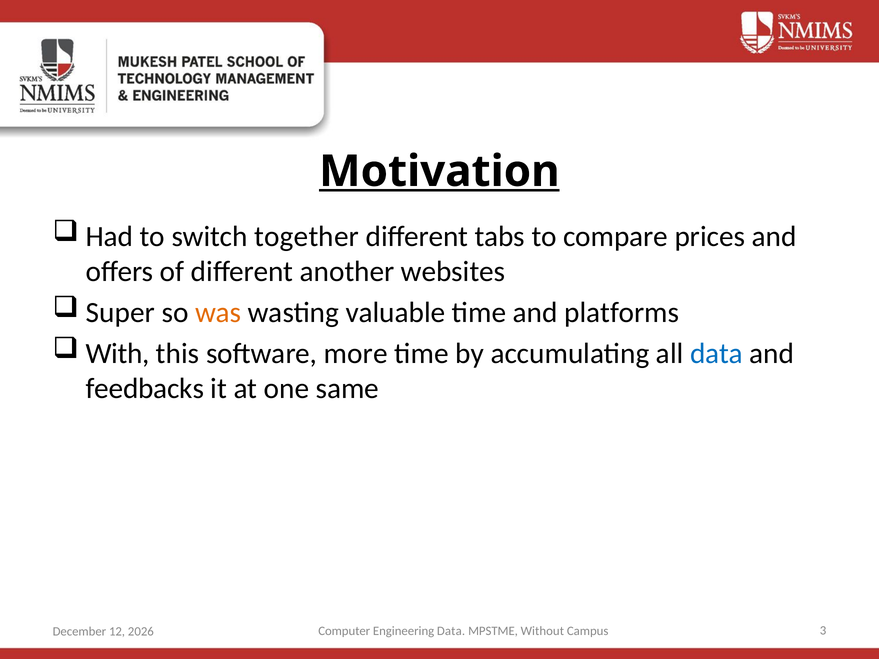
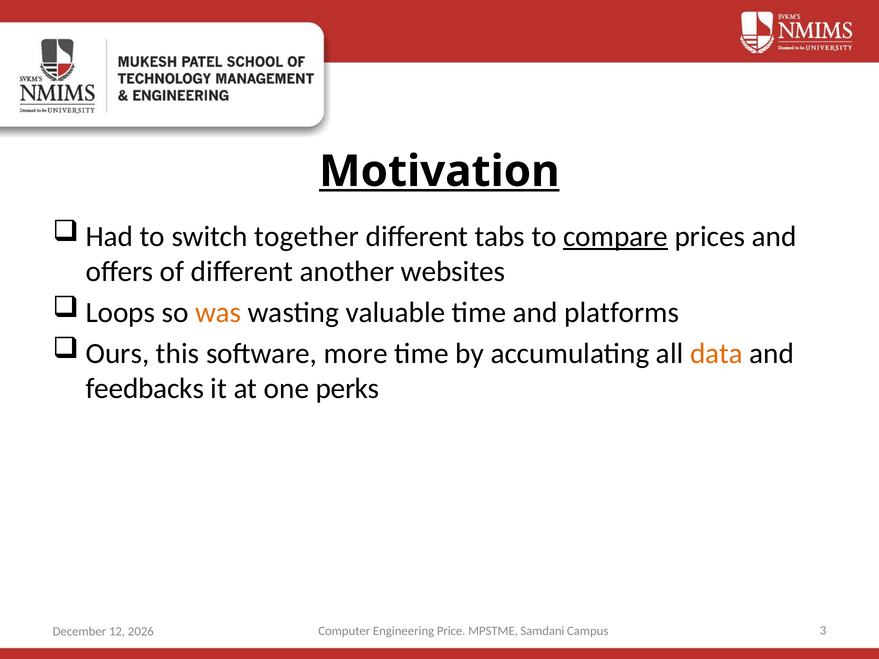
compare underline: none -> present
Super: Super -> Loops
With: With -> Ours
data at (716, 354) colour: blue -> orange
same: same -> perks
Engineering Data: Data -> Price
Without: Without -> Samdani
